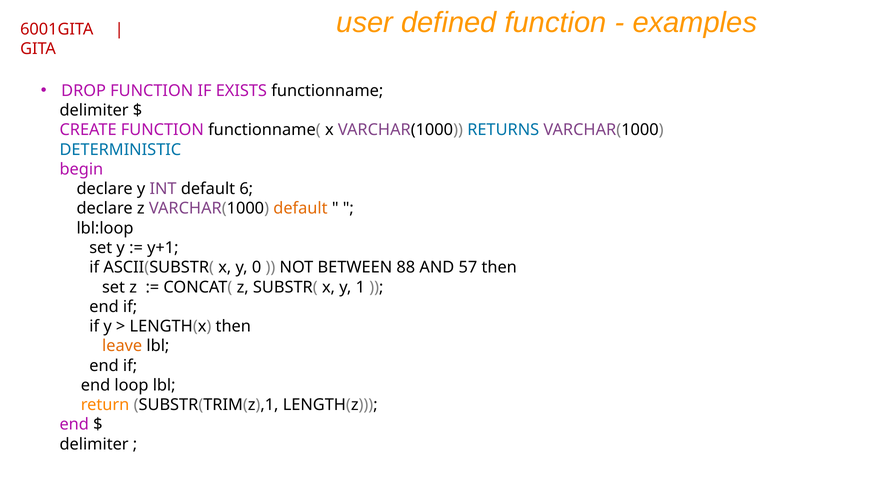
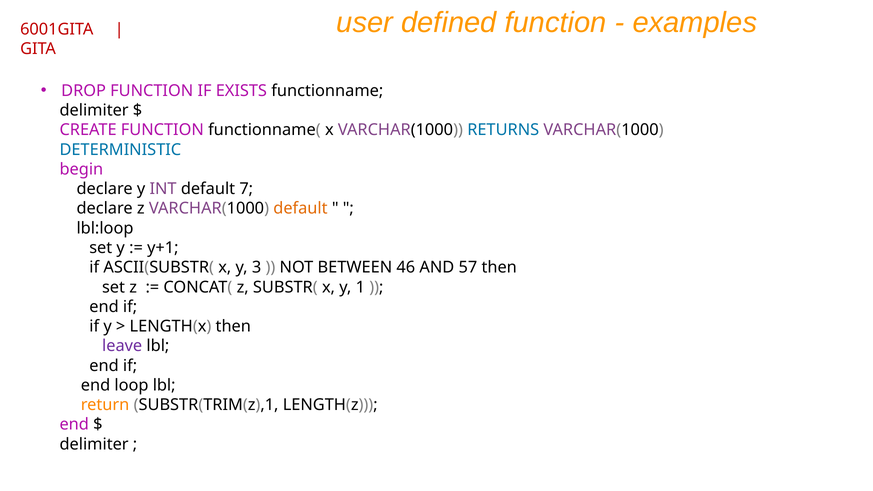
6: 6 -> 7
0: 0 -> 3
88: 88 -> 46
leave colour: orange -> purple
